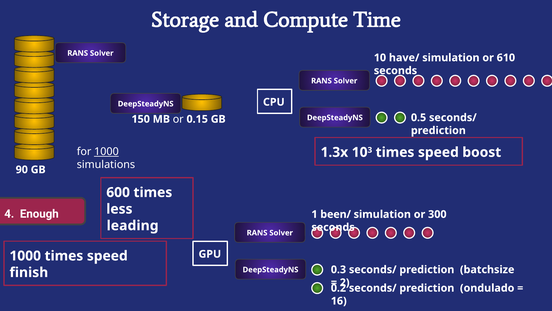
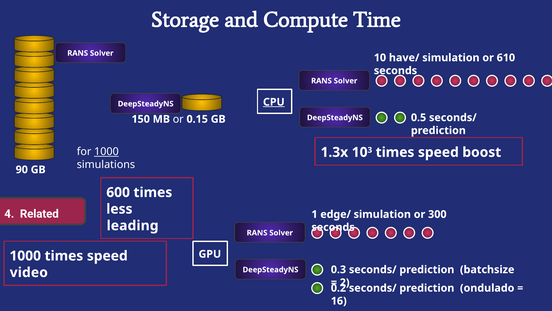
CPU underline: none -> present
Enough: Enough -> Related
been/: been/ -> edge/
finish: finish -> video
